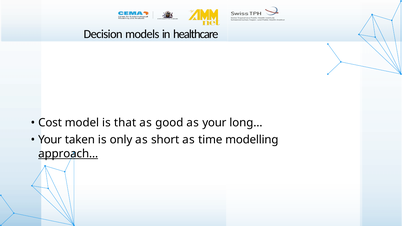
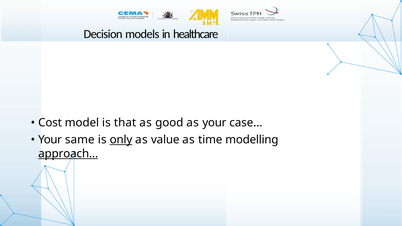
long…: long… -> case…
taken: taken -> same
only underline: none -> present
short: short -> value
